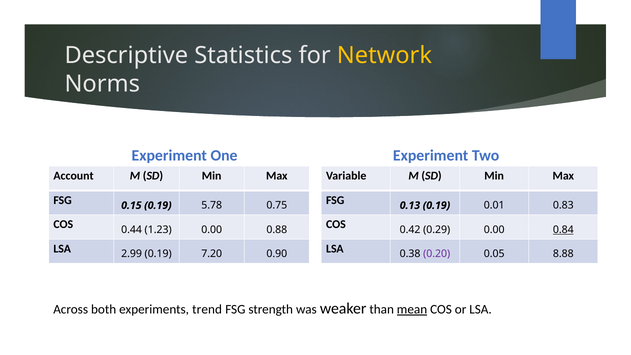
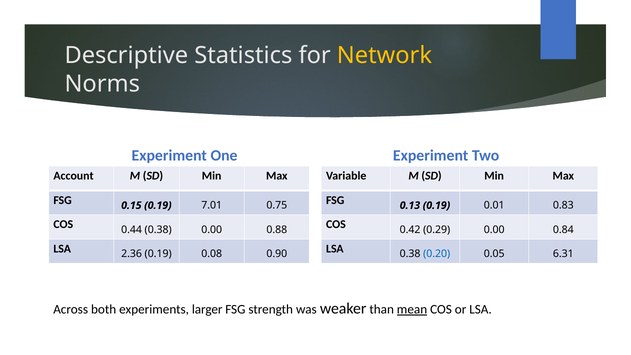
5.78: 5.78 -> 7.01
0.44 1.23: 1.23 -> 0.38
0.84 underline: present -> none
2.99: 2.99 -> 2.36
7.20: 7.20 -> 0.08
0.20 colour: purple -> blue
8.88: 8.88 -> 6.31
trend: trend -> larger
